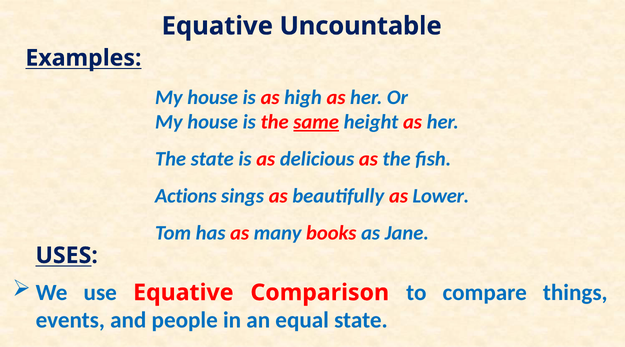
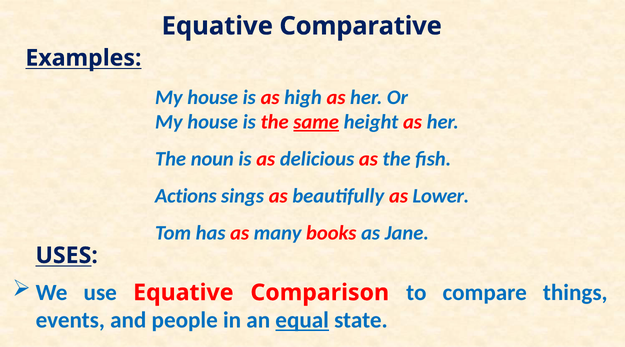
Uncountable: Uncountable -> Comparative
The state: state -> noun
equal underline: none -> present
